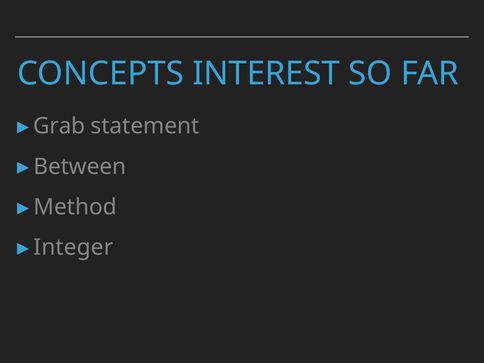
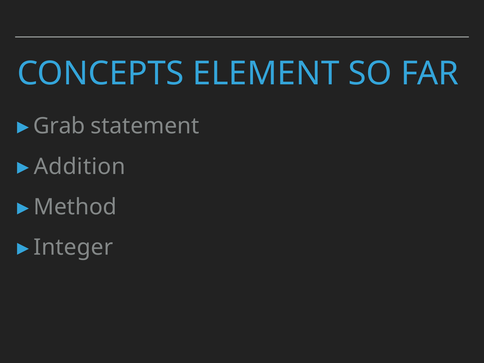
INTEREST: INTEREST -> ELEMENT
Between: Between -> Addition
